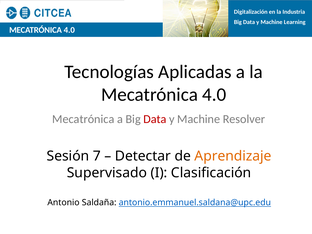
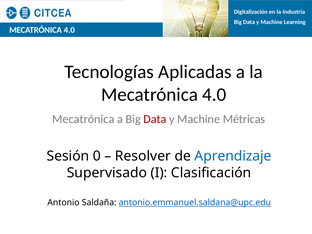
Resolver: Resolver -> Métricas
7: 7 -> 0
Detectar: Detectar -> Resolver
Aprendizaje colour: orange -> blue
